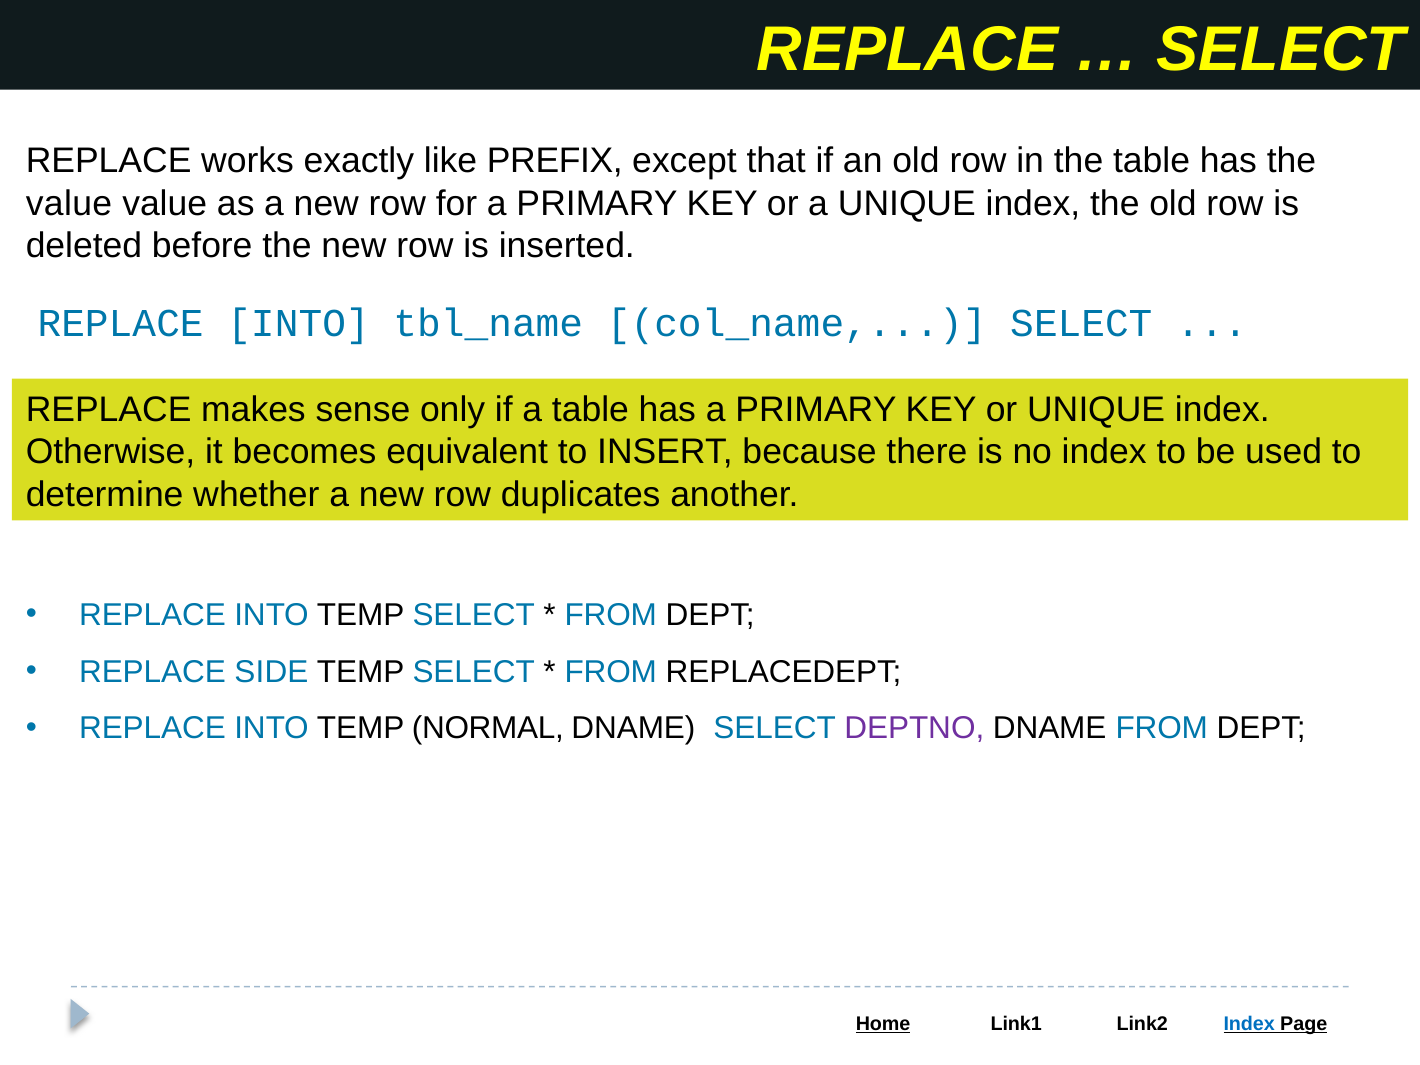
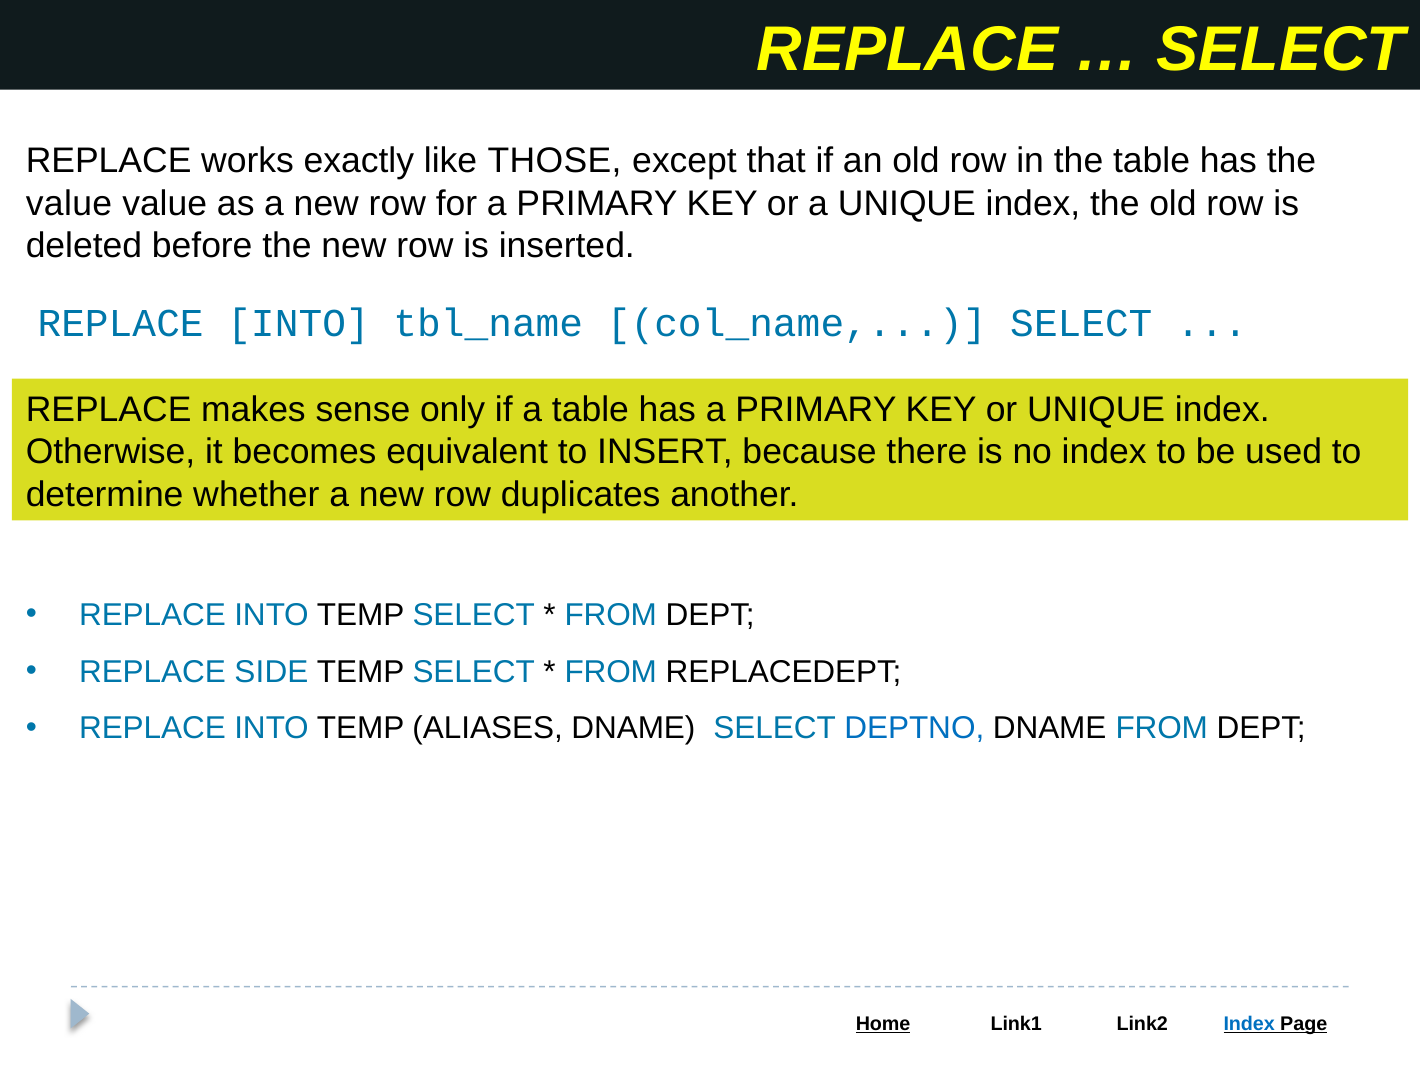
PREFIX: PREFIX -> THOSE
NORMAL: NORMAL -> ALIASES
DEPTNO colour: purple -> blue
